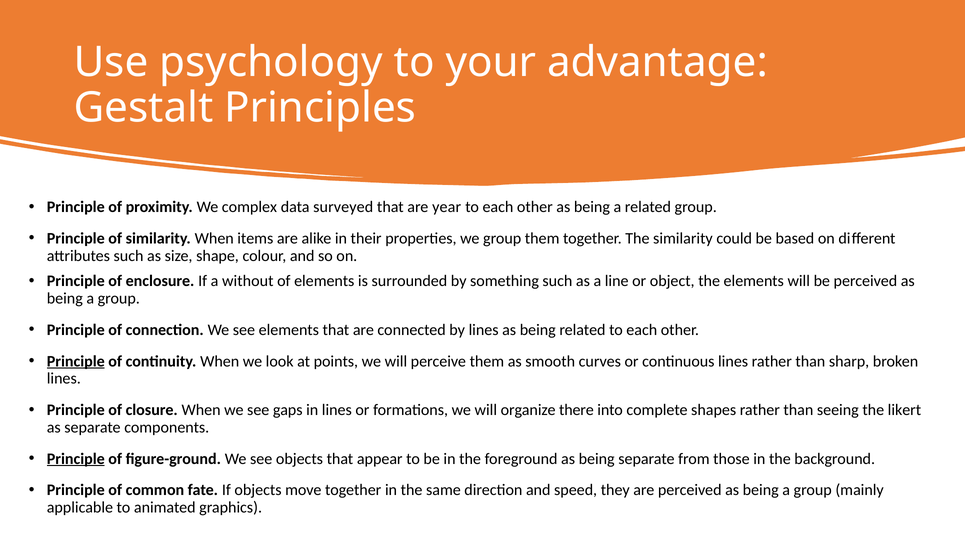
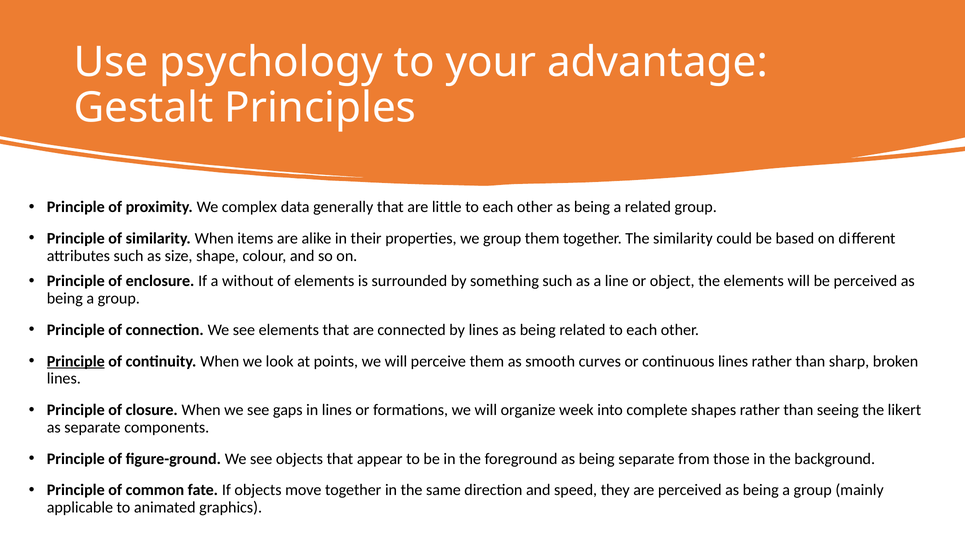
surveyed: surveyed -> generally
year: year -> little
there: there -> week
Principle at (76, 459) underline: present -> none
